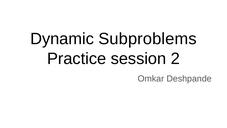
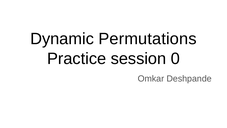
Subproblems: Subproblems -> Permutations
2: 2 -> 0
